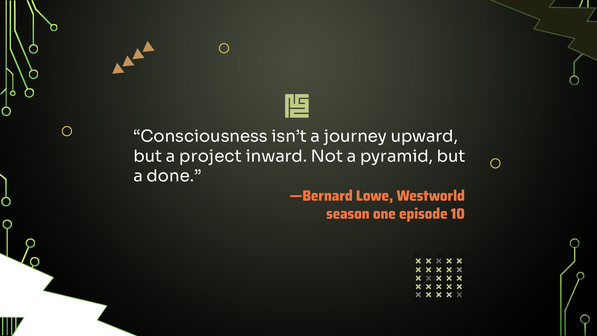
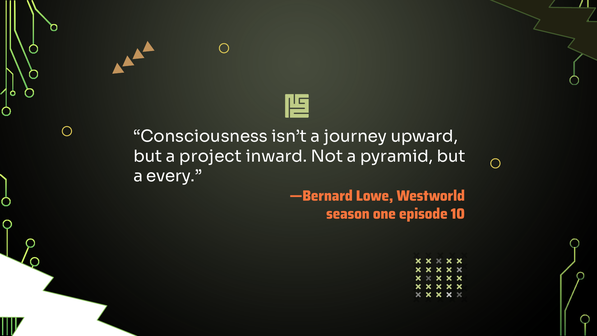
done: done -> every
